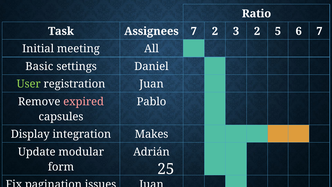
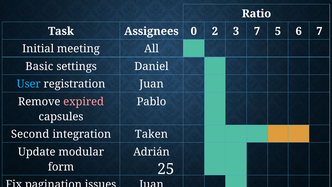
Assignees 7: 7 -> 0
3 2: 2 -> 7
User colour: light green -> light blue
Display: Display -> Second
Makes: Makes -> Taken
